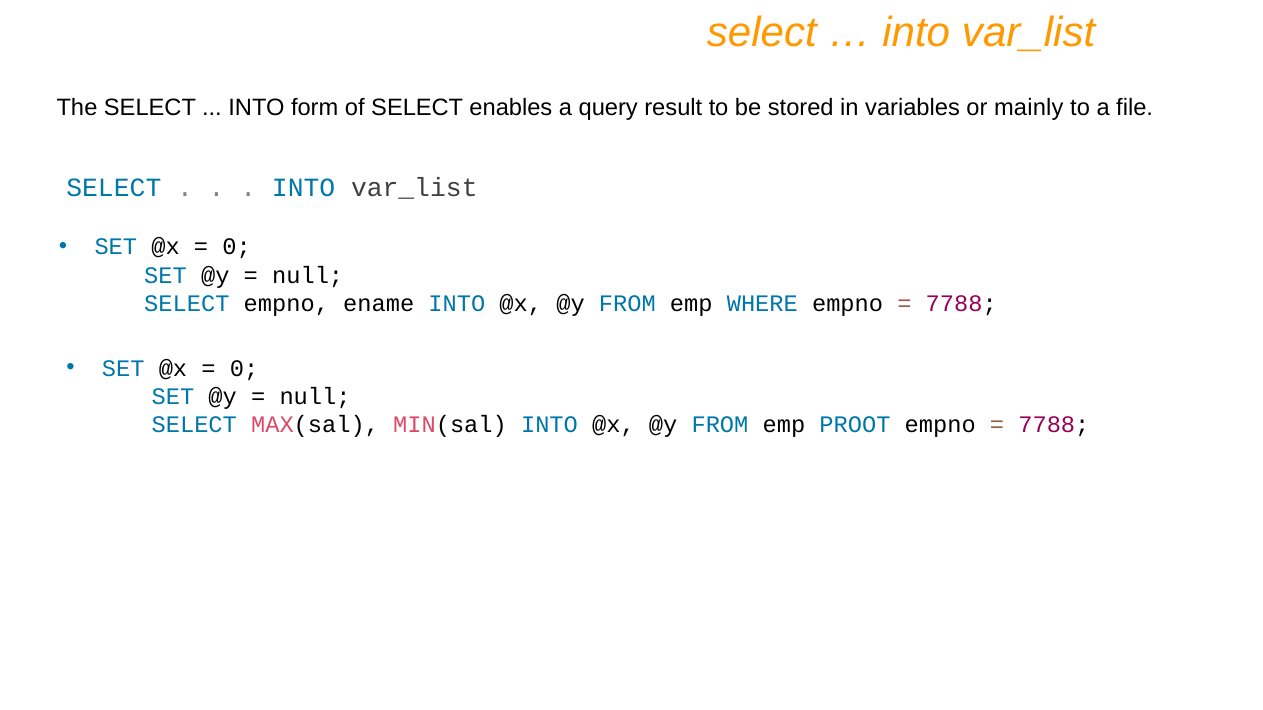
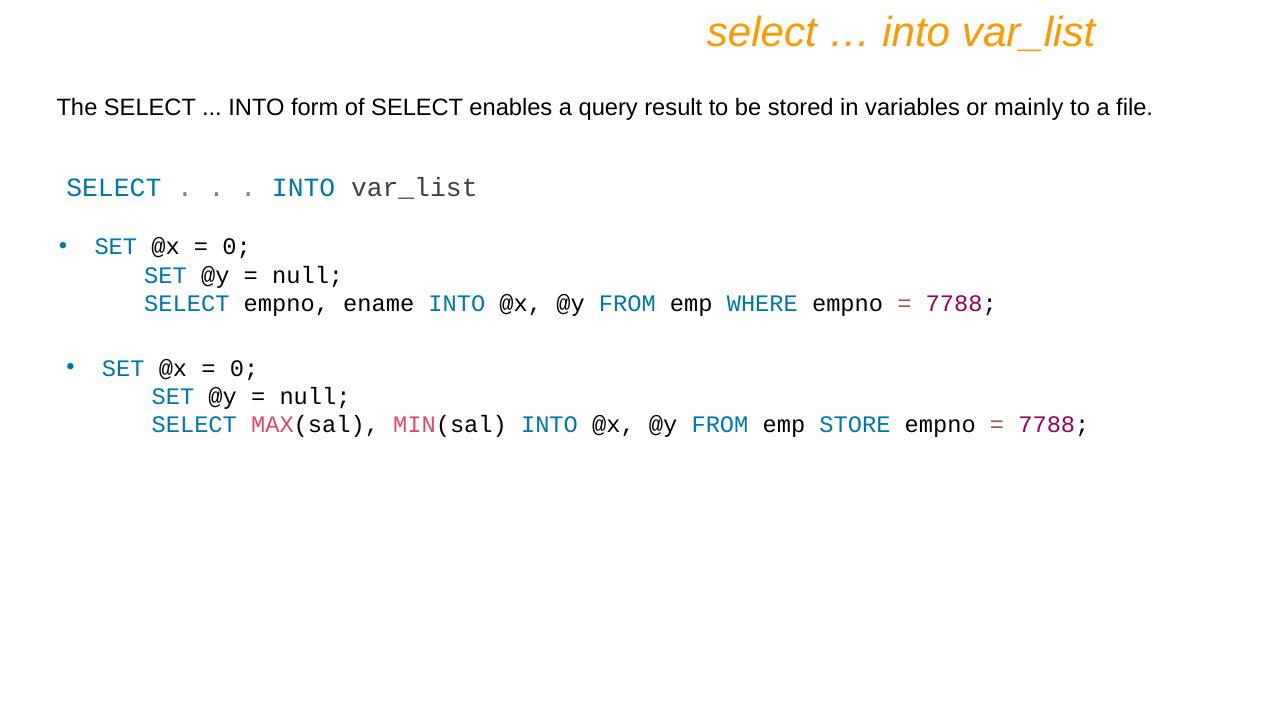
PROOT: PROOT -> STORE
